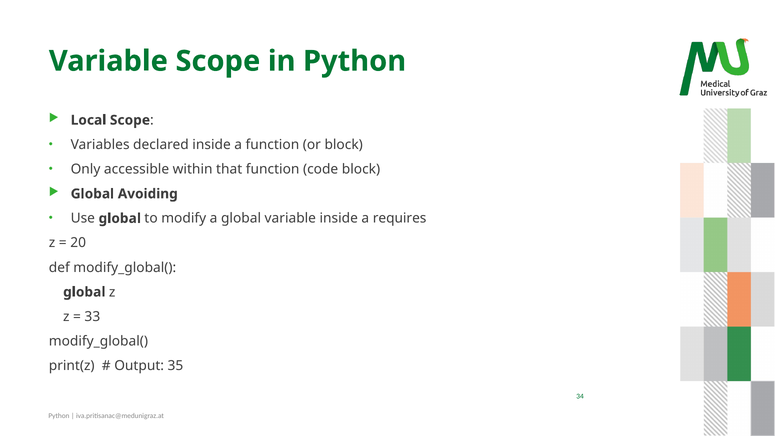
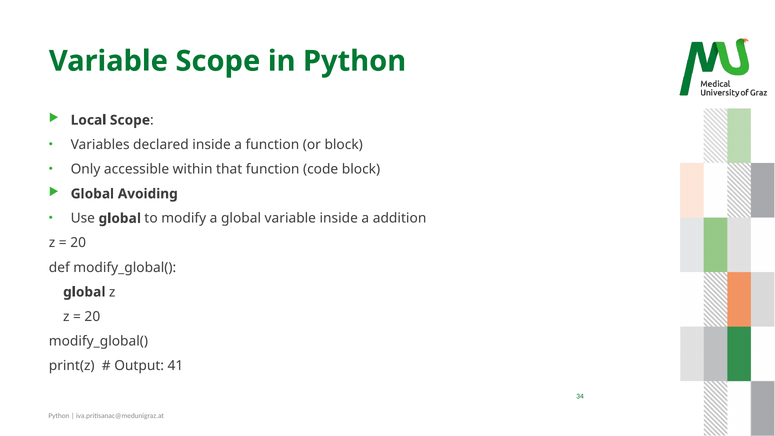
requires: requires -> addition
33 at (92, 317): 33 -> 20
35: 35 -> 41
